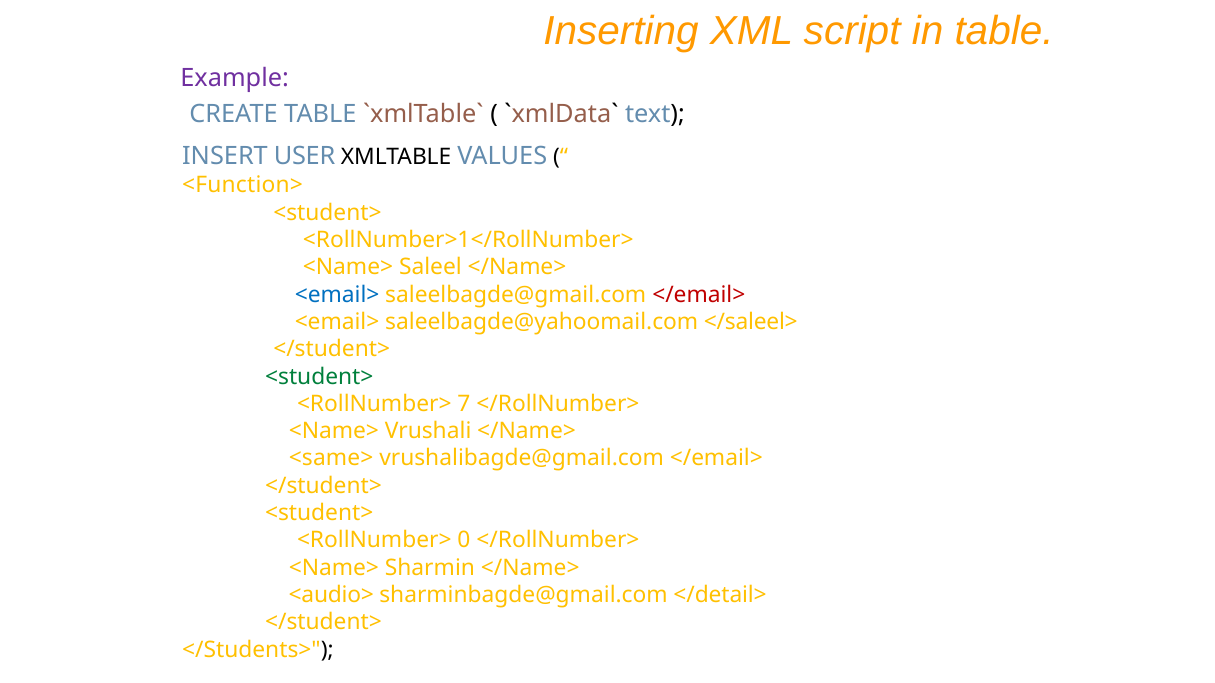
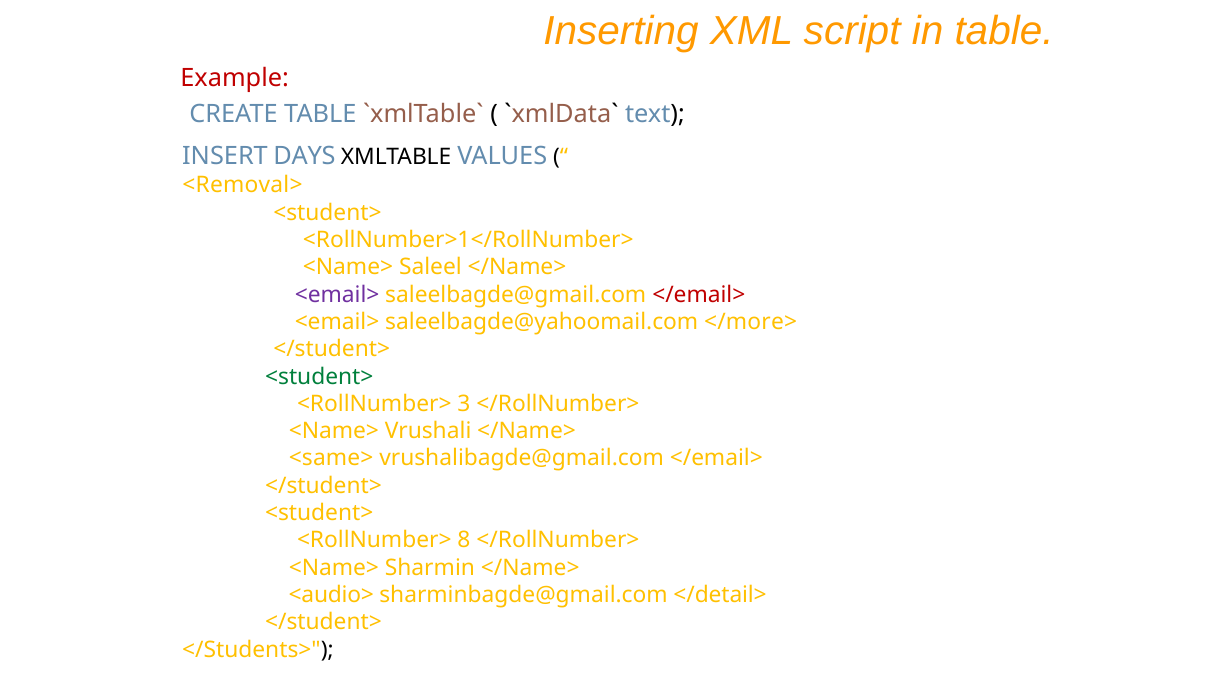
Example colour: purple -> red
USER: USER -> DAYS
<Function>: <Function> -> <Removal>
<email> at (337, 295) colour: blue -> purple
</saleel>: </saleel> -> </more>
7: 7 -> 3
0: 0 -> 8
